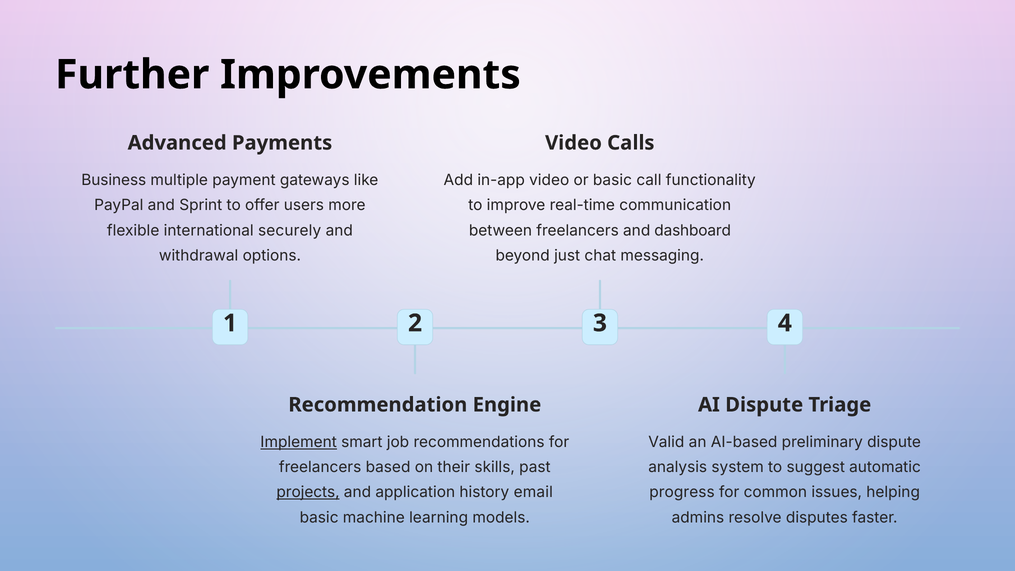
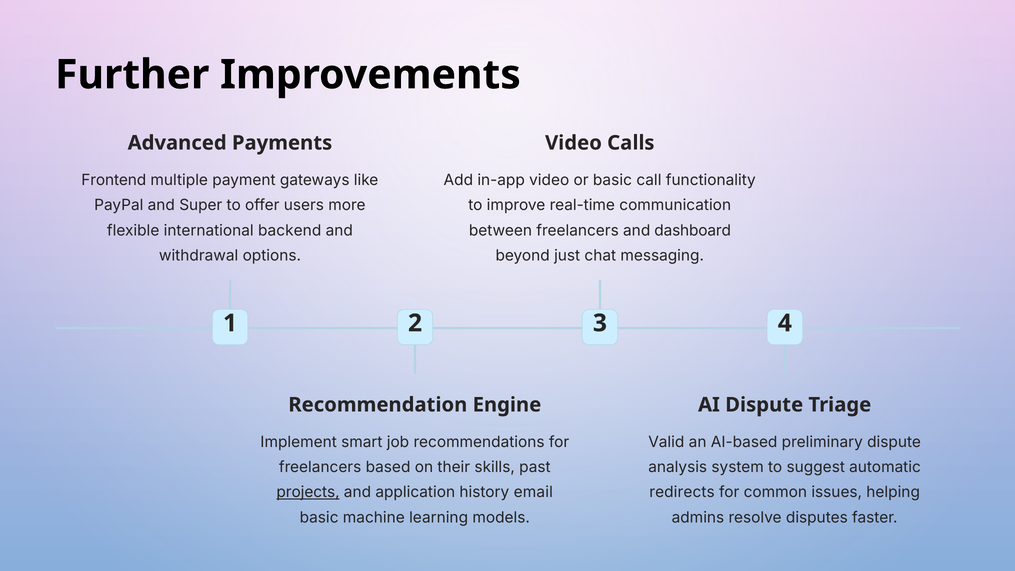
Business: Business -> Frontend
Sprint: Sprint -> Super
securely: securely -> backend
Implement underline: present -> none
progress: progress -> redirects
